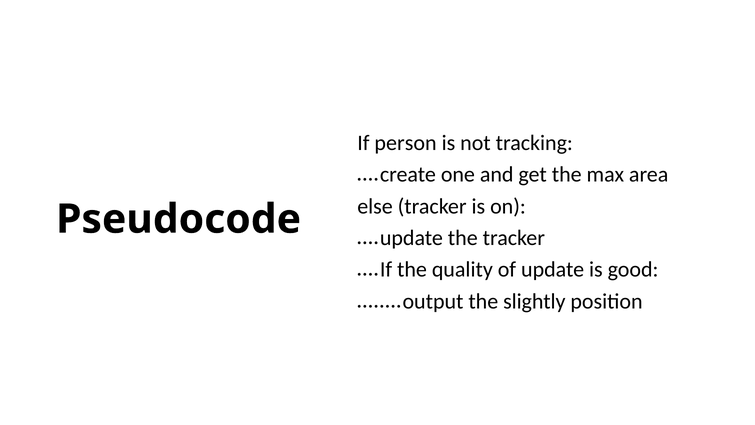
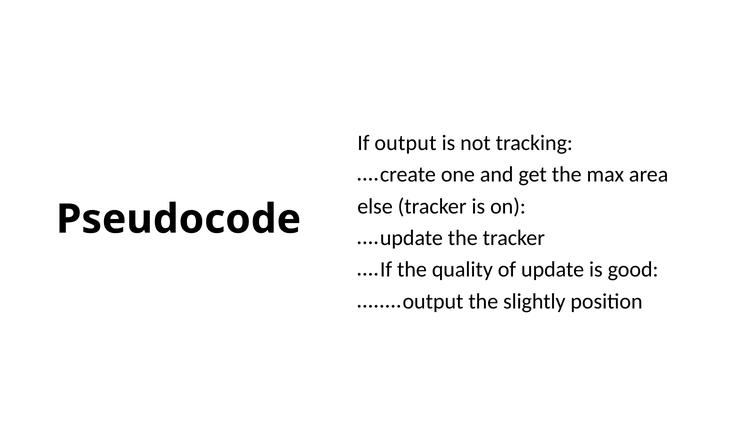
If person: person -> output
